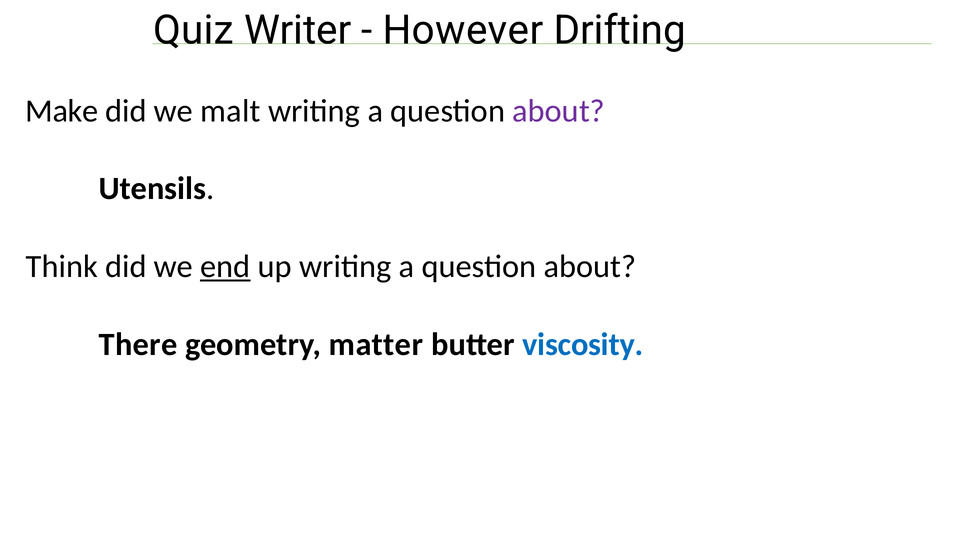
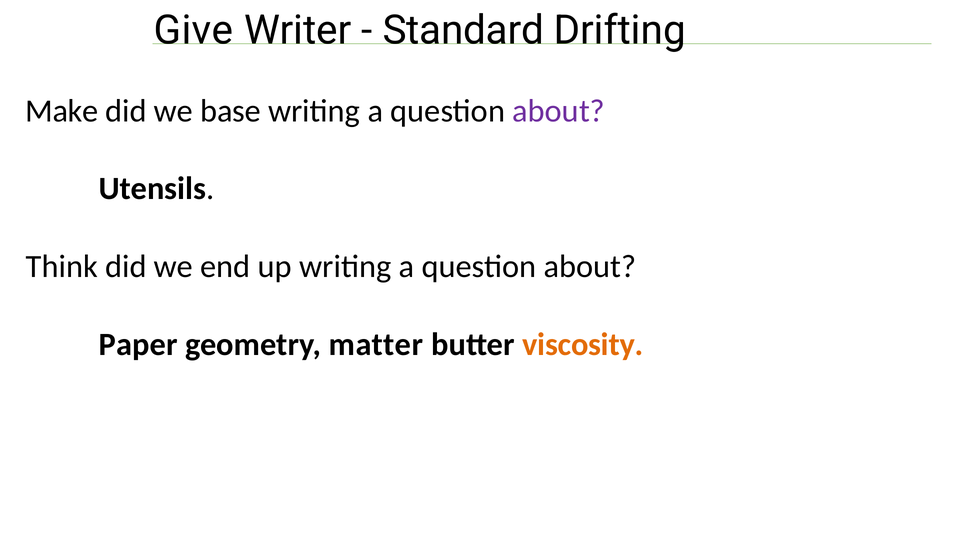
Quiz: Quiz -> Give
However: However -> Standard
malt: malt -> base
end underline: present -> none
There: There -> Paper
viscosity colour: blue -> orange
